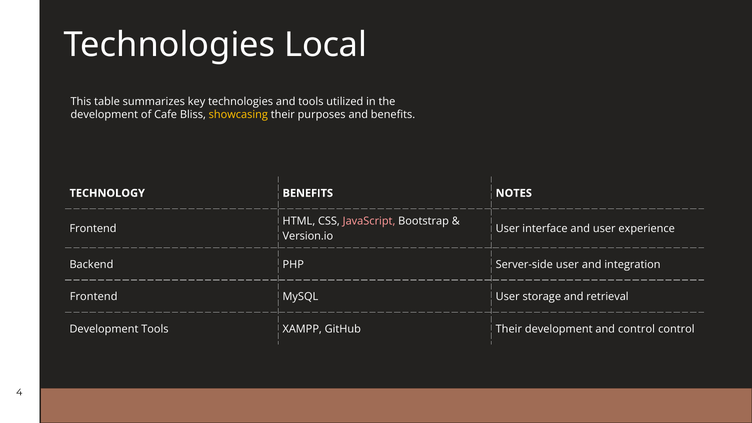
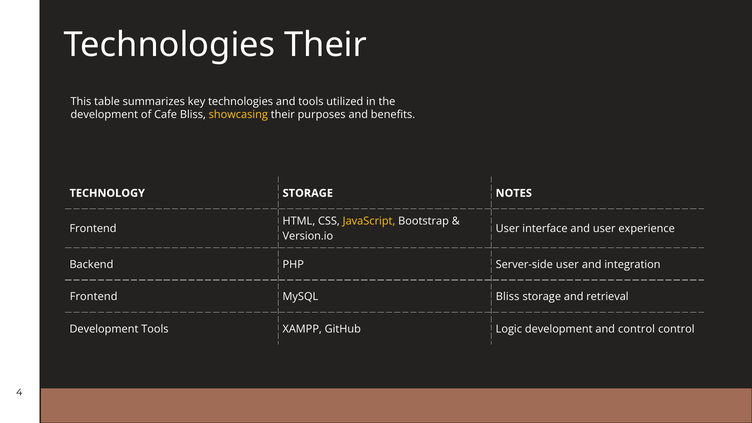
Technologies Local: Local -> Their
TECHNOLOGY BENEFITS: BENEFITS -> STORAGE
JavaScript colour: pink -> yellow
MySQL User: User -> Bliss
GitHub Their: Their -> Logic
